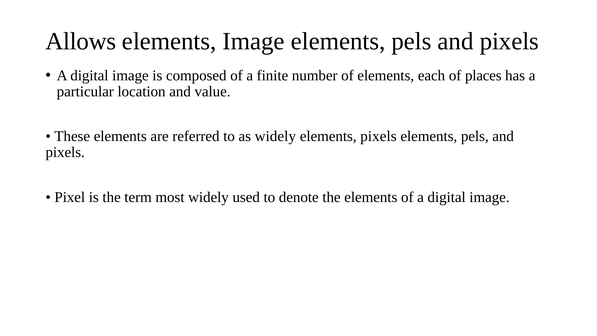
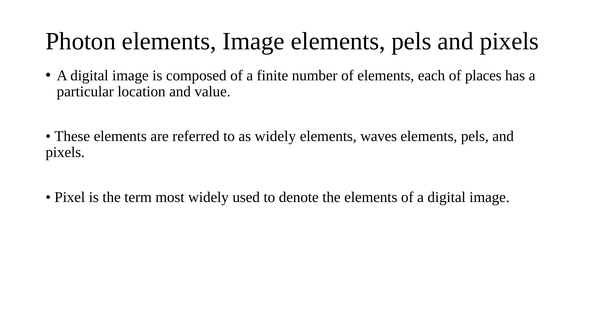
Allows: Allows -> Photon
elements pixels: pixels -> waves
